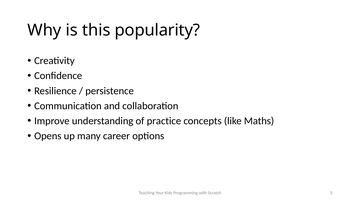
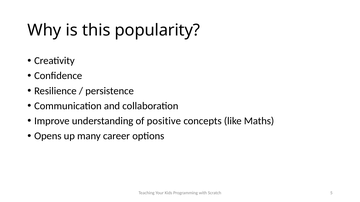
practice: practice -> positive
